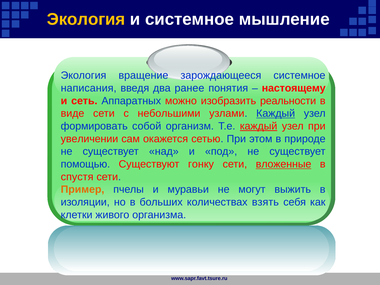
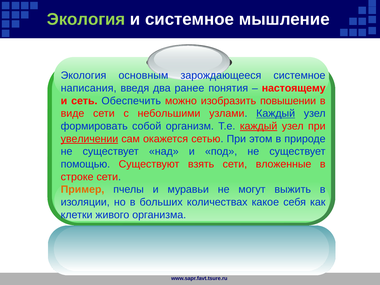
Экология at (86, 19) colour: yellow -> light green
вращение: вращение -> основным
Аппаратных: Аппаратных -> Обеспечить
реальности: реальности -> повышении
увеличении underline: none -> present
гонку: гонку -> взять
вложенные underline: present -> none
спустя: спустя -> строке
взять: взять -> какое
